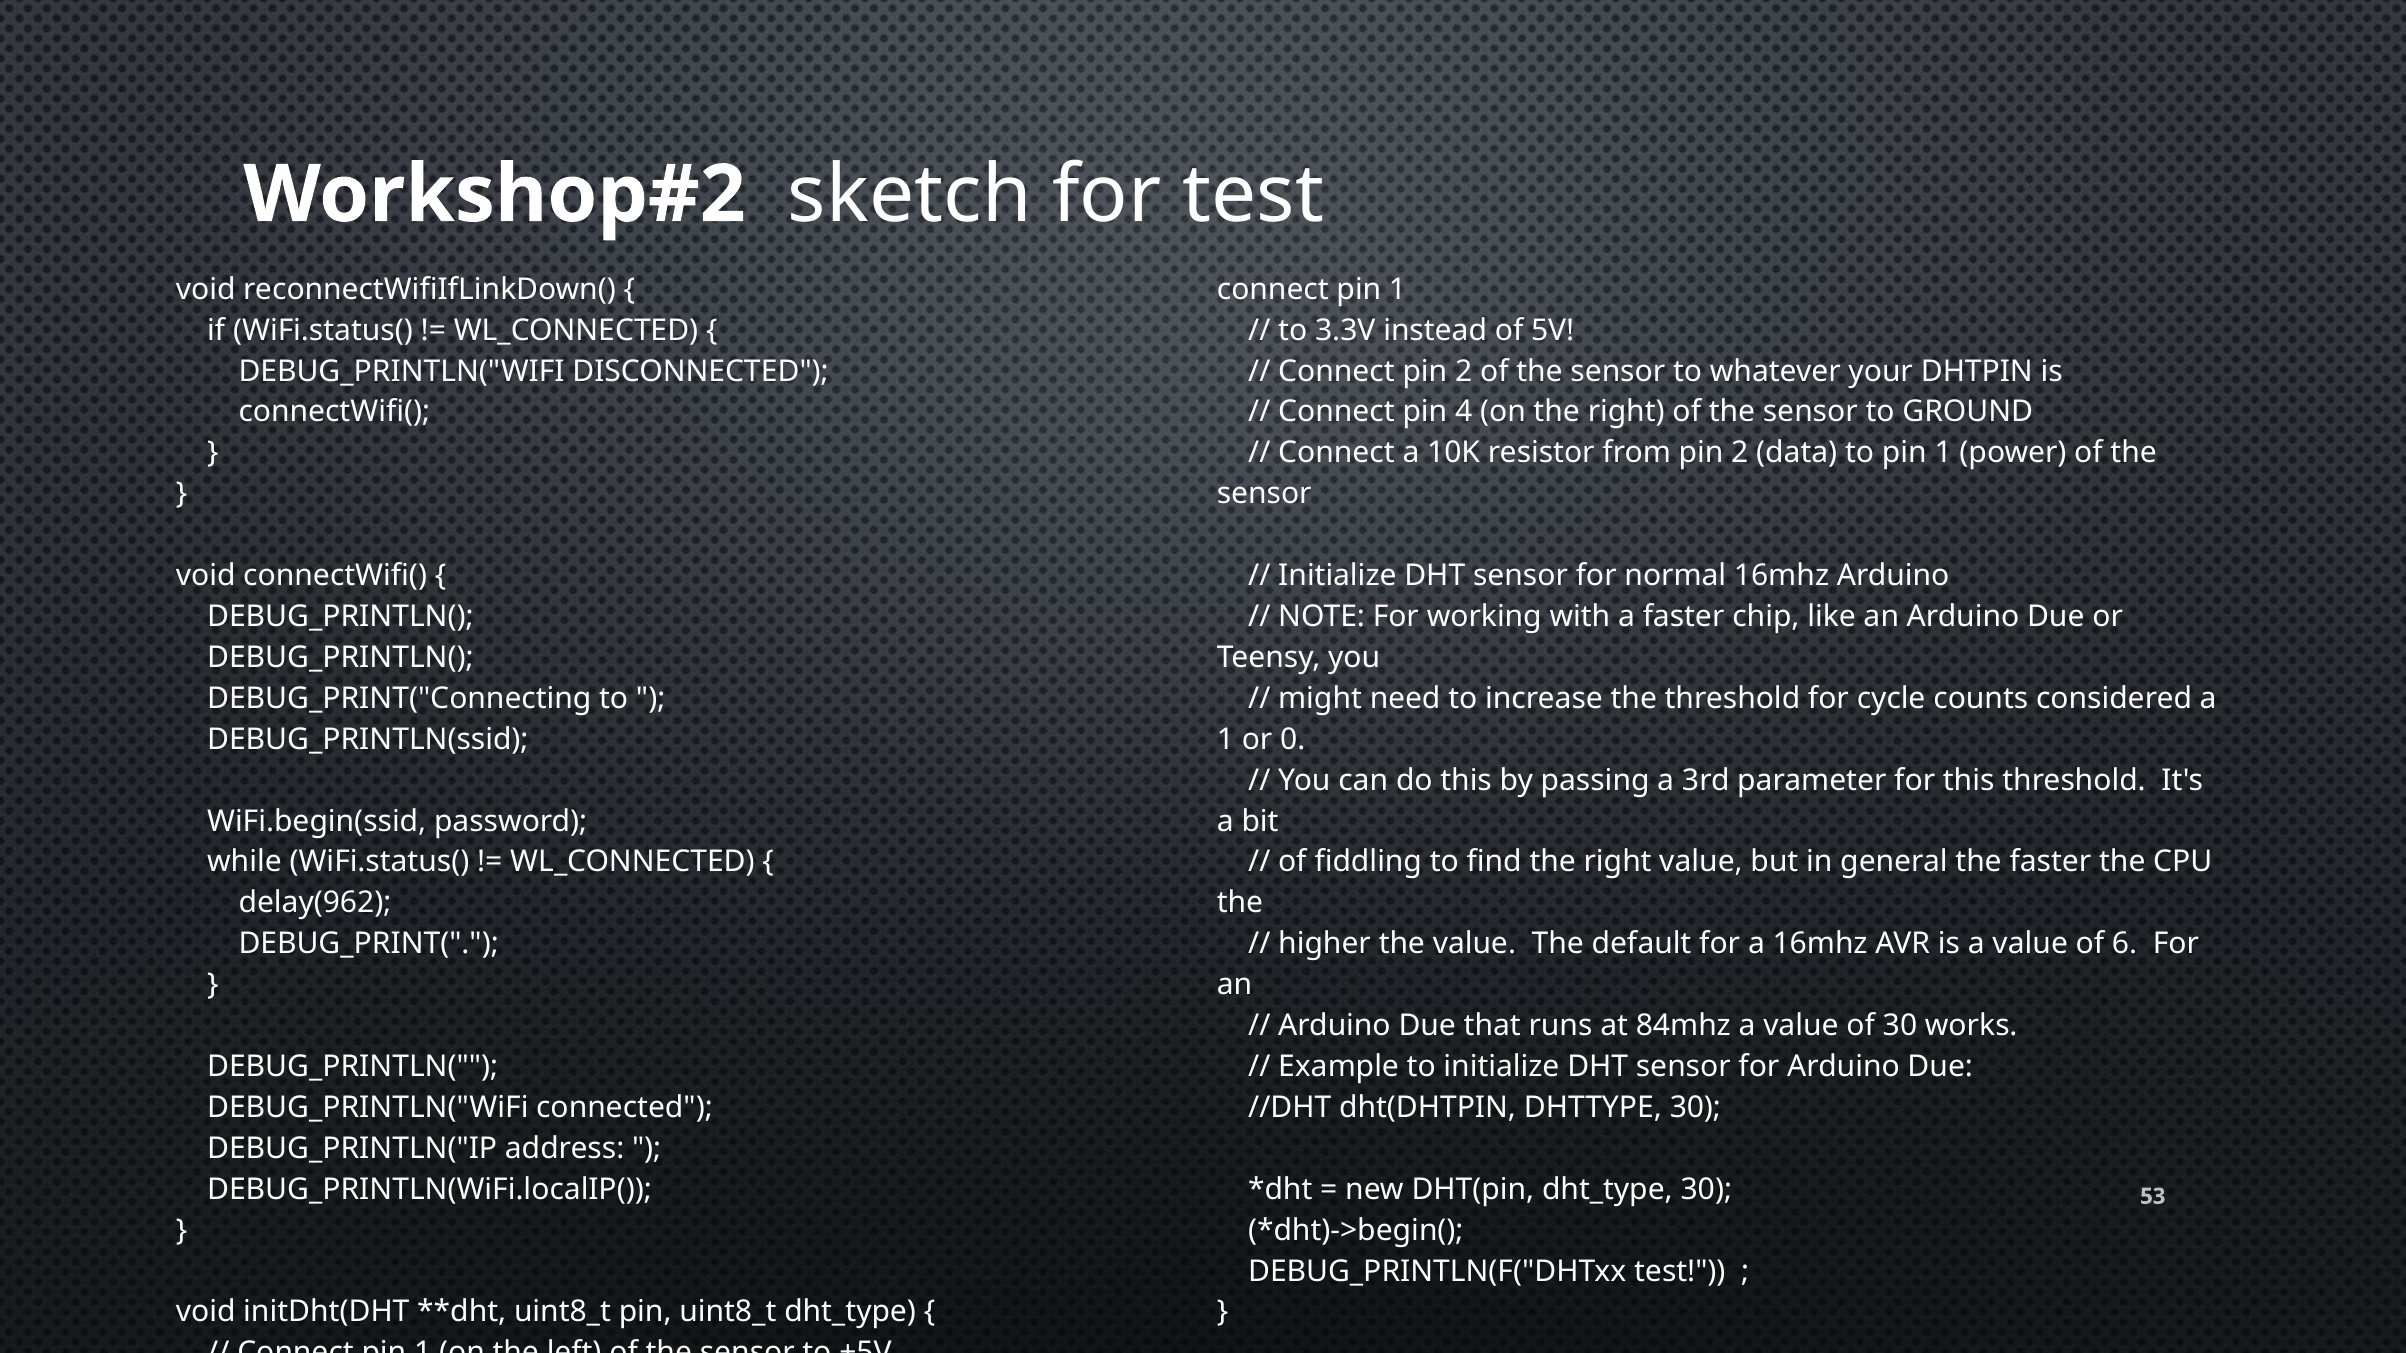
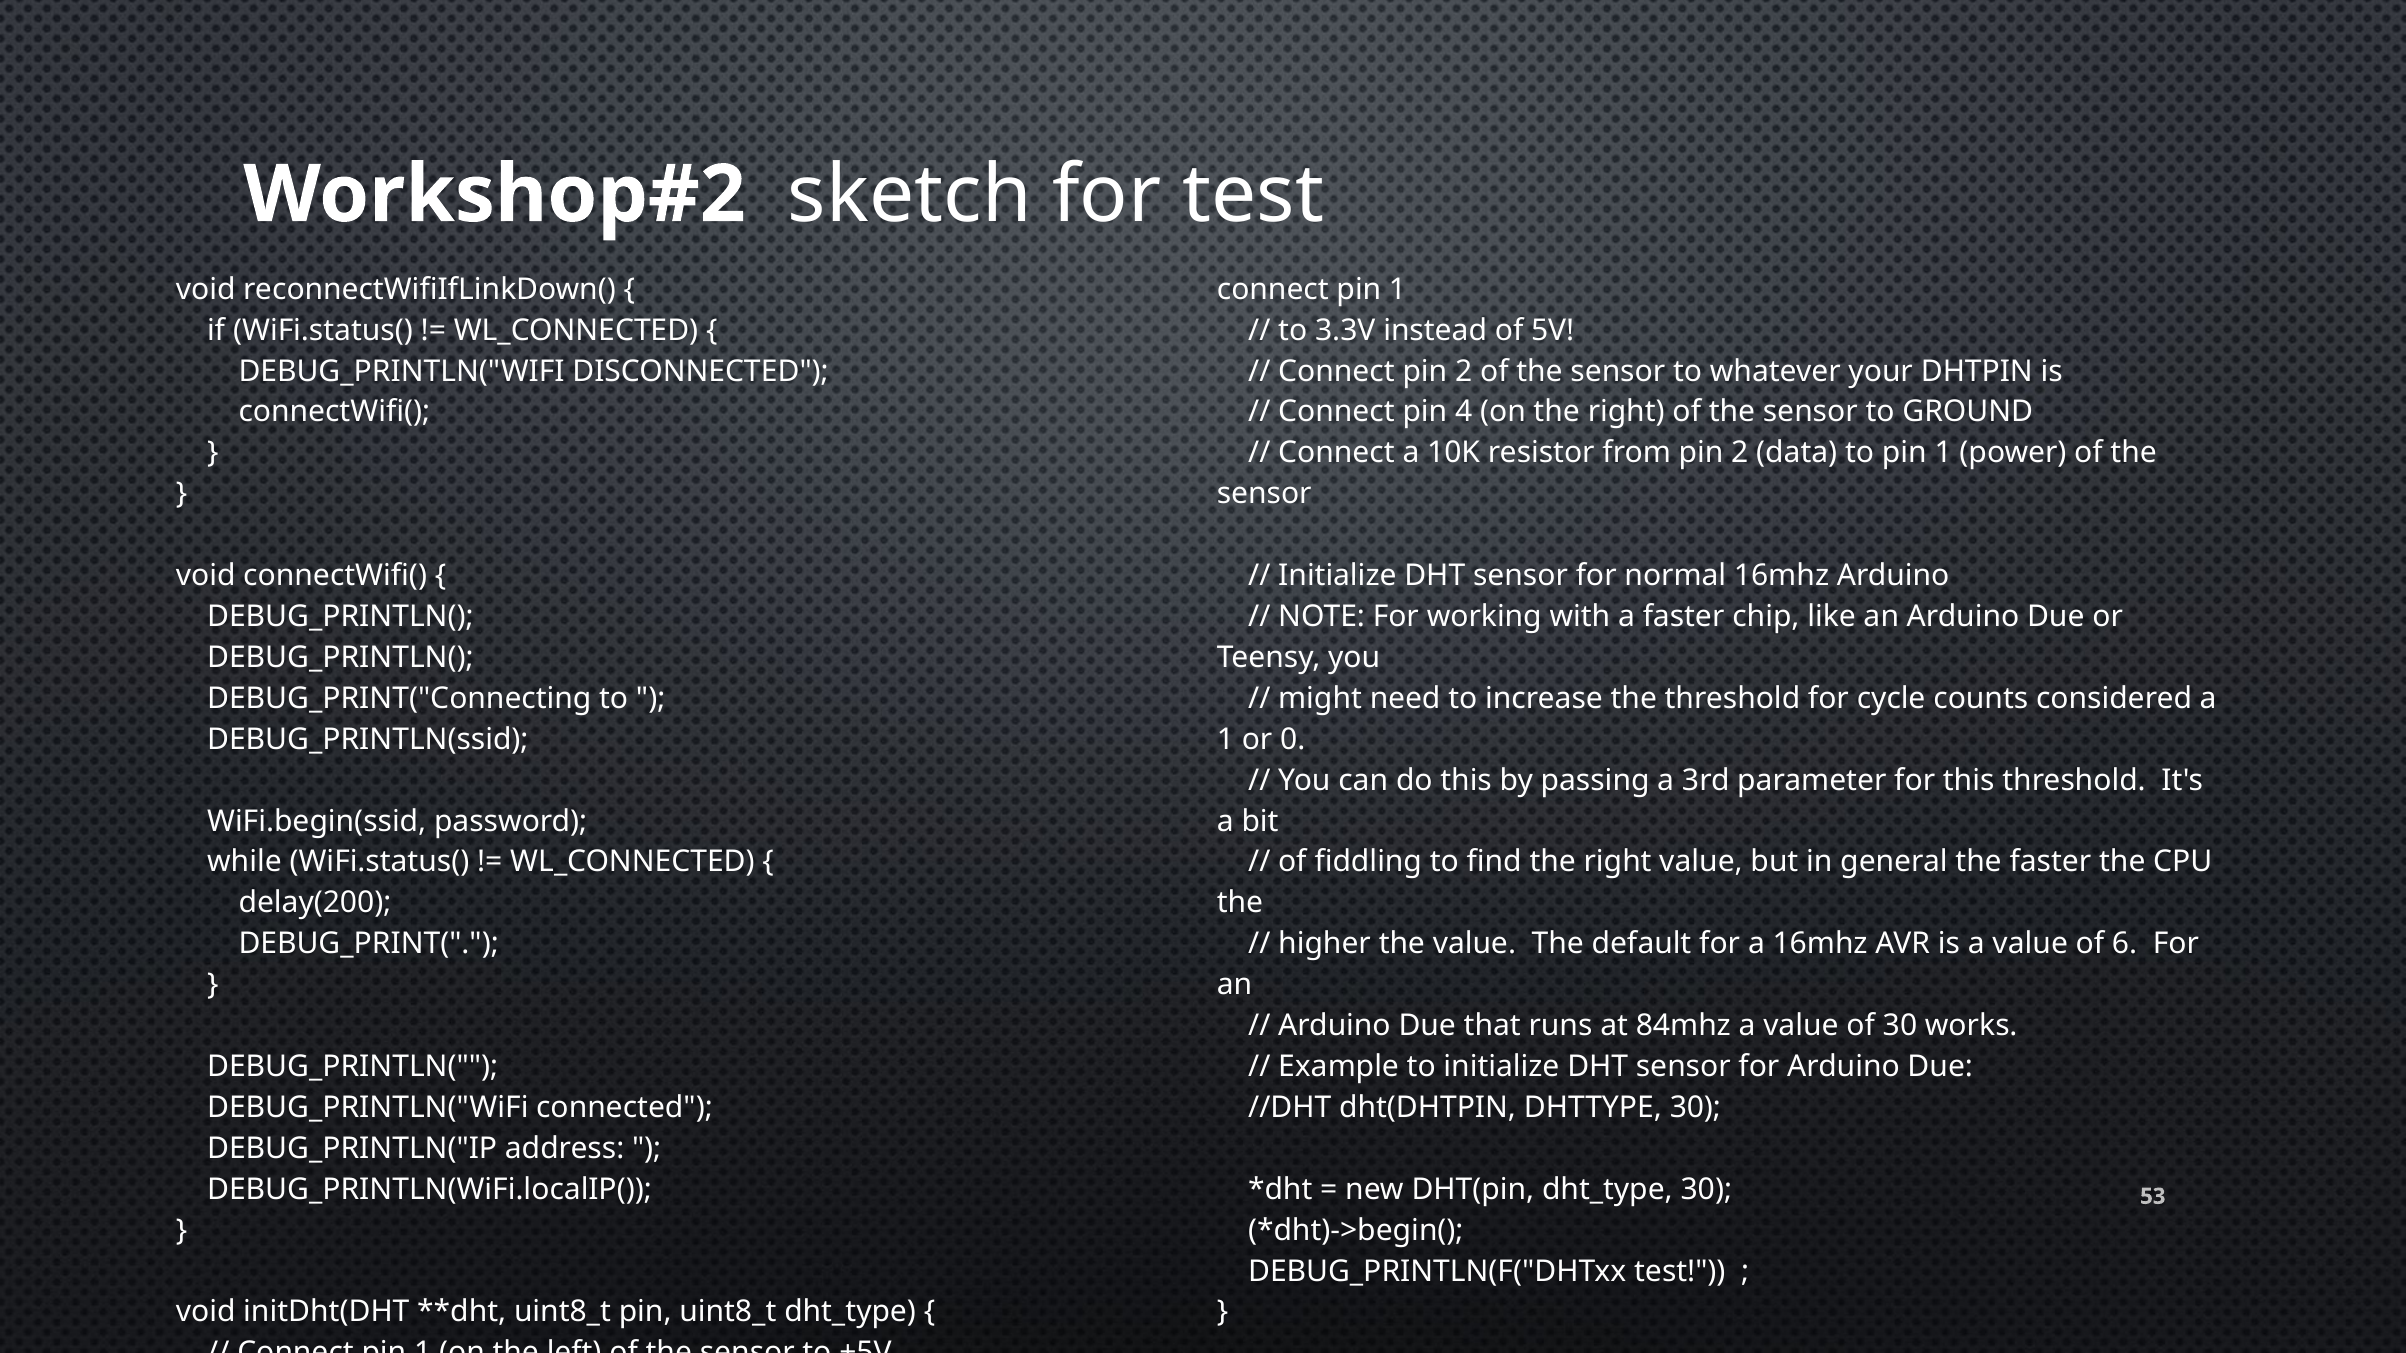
delay(962: delay(962 -> delay(200
